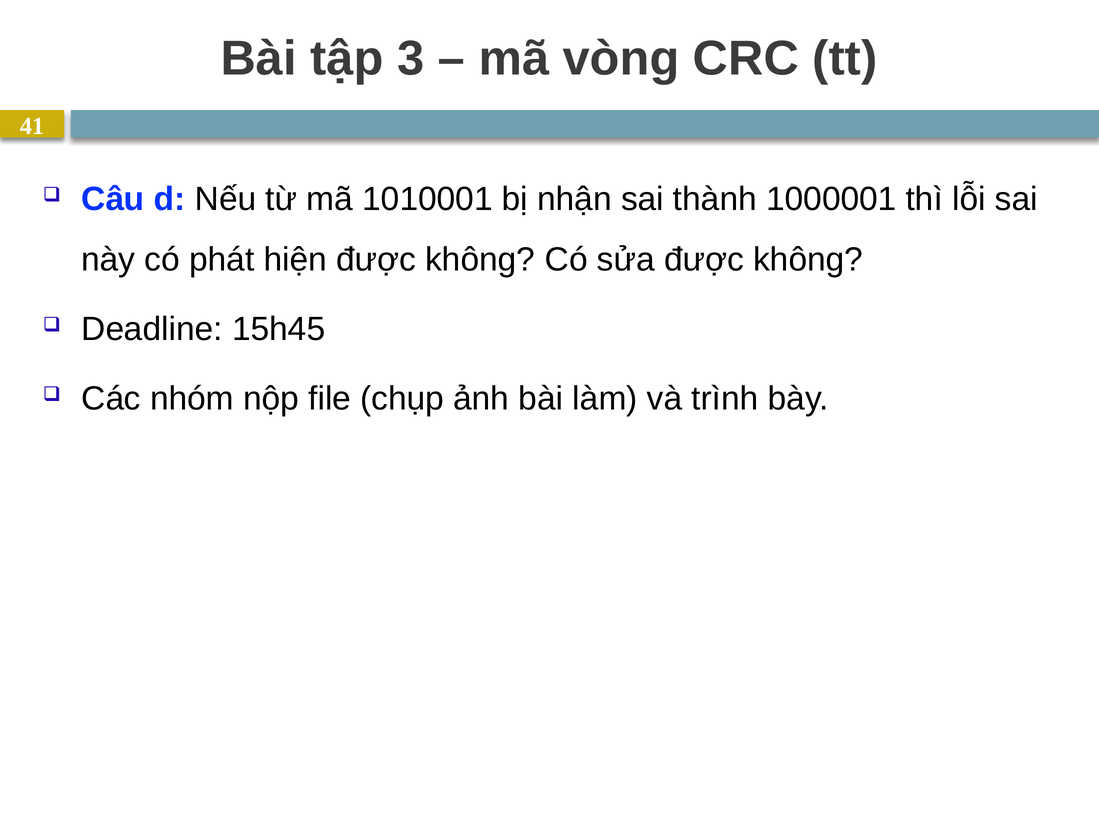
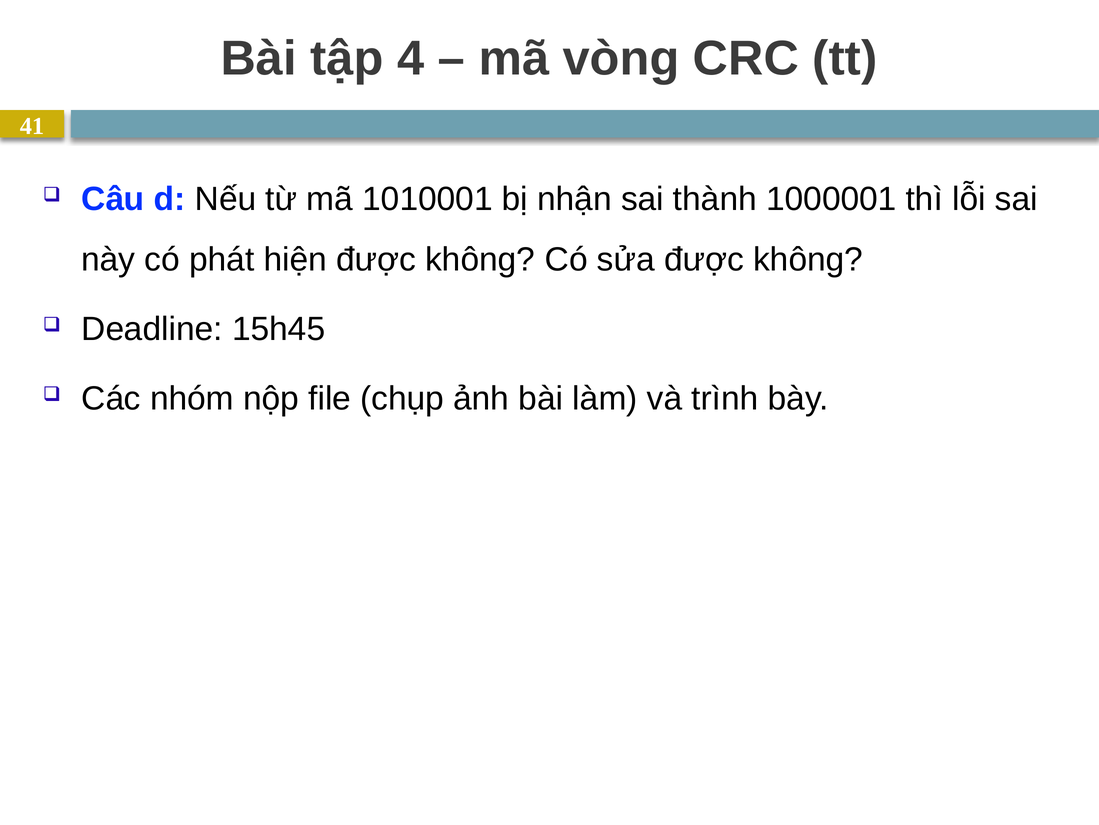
3: 3 -> 4
